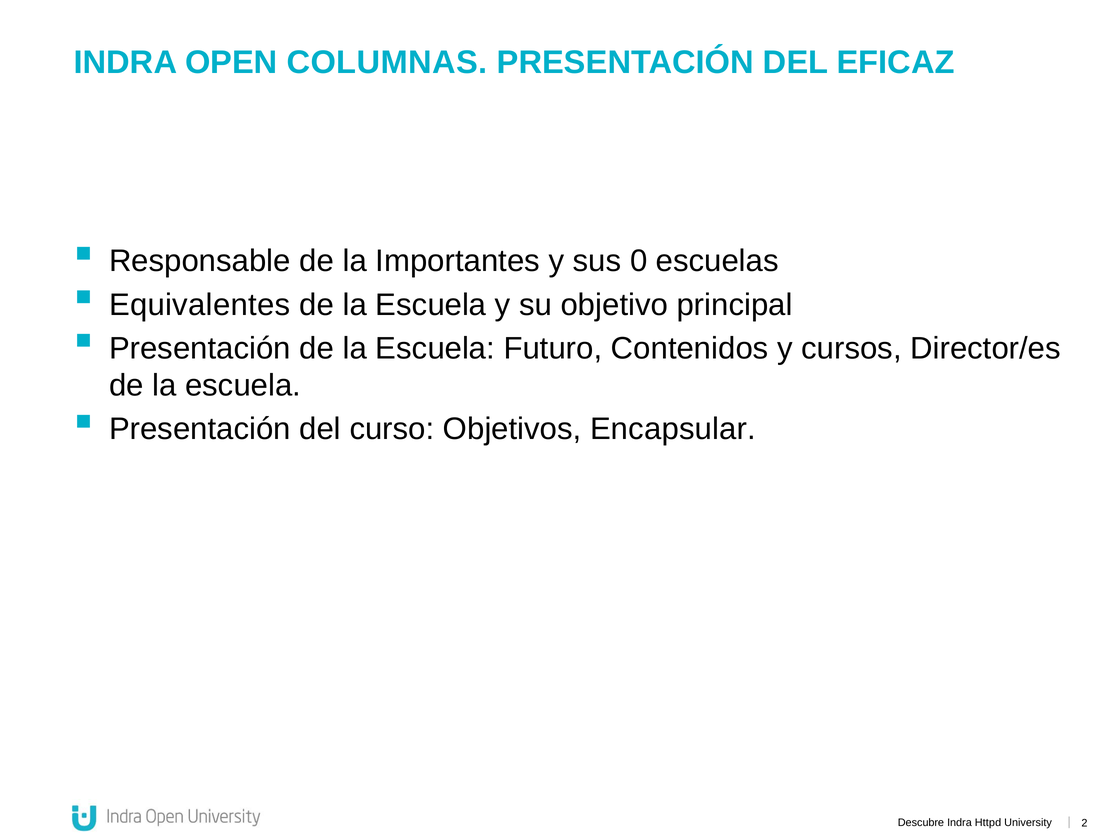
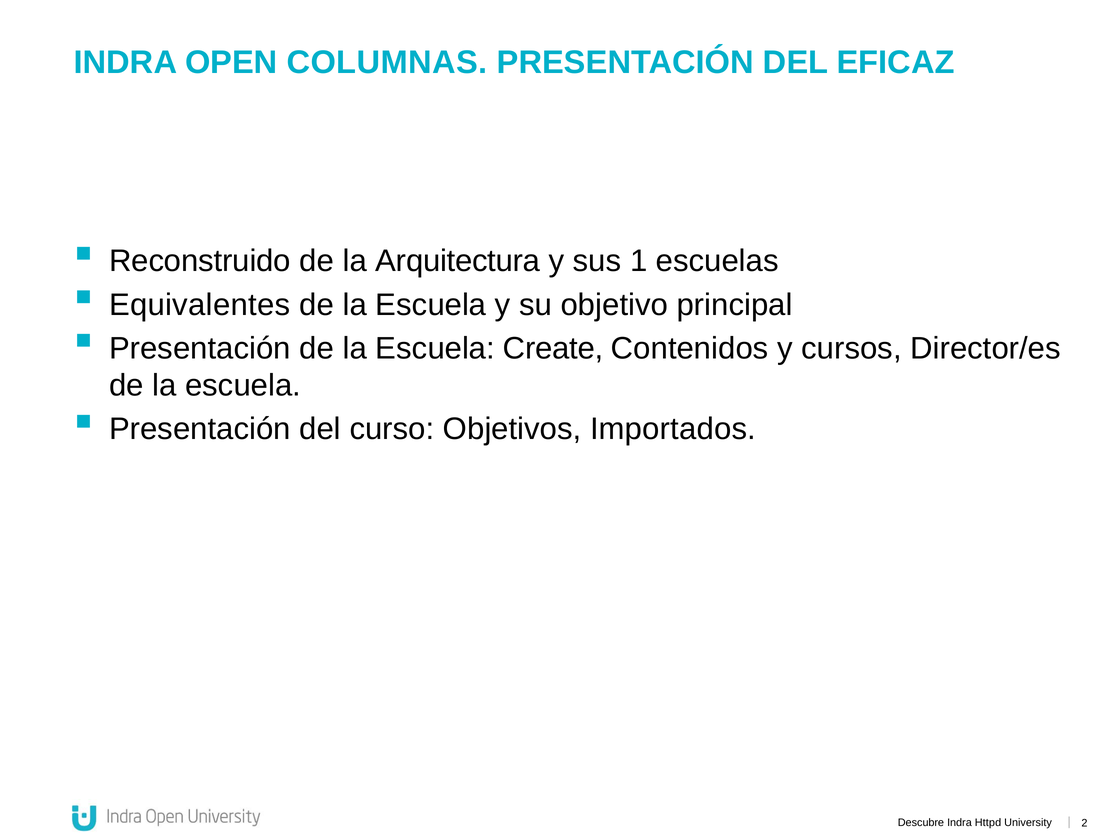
Responsable: Responsable -> Reconstruido
Importantes: Importantes -> Arquitectura
0: 0 -> 1
Futuro: Futuro -> Create
Encapsular: Encapsular -> Importados
